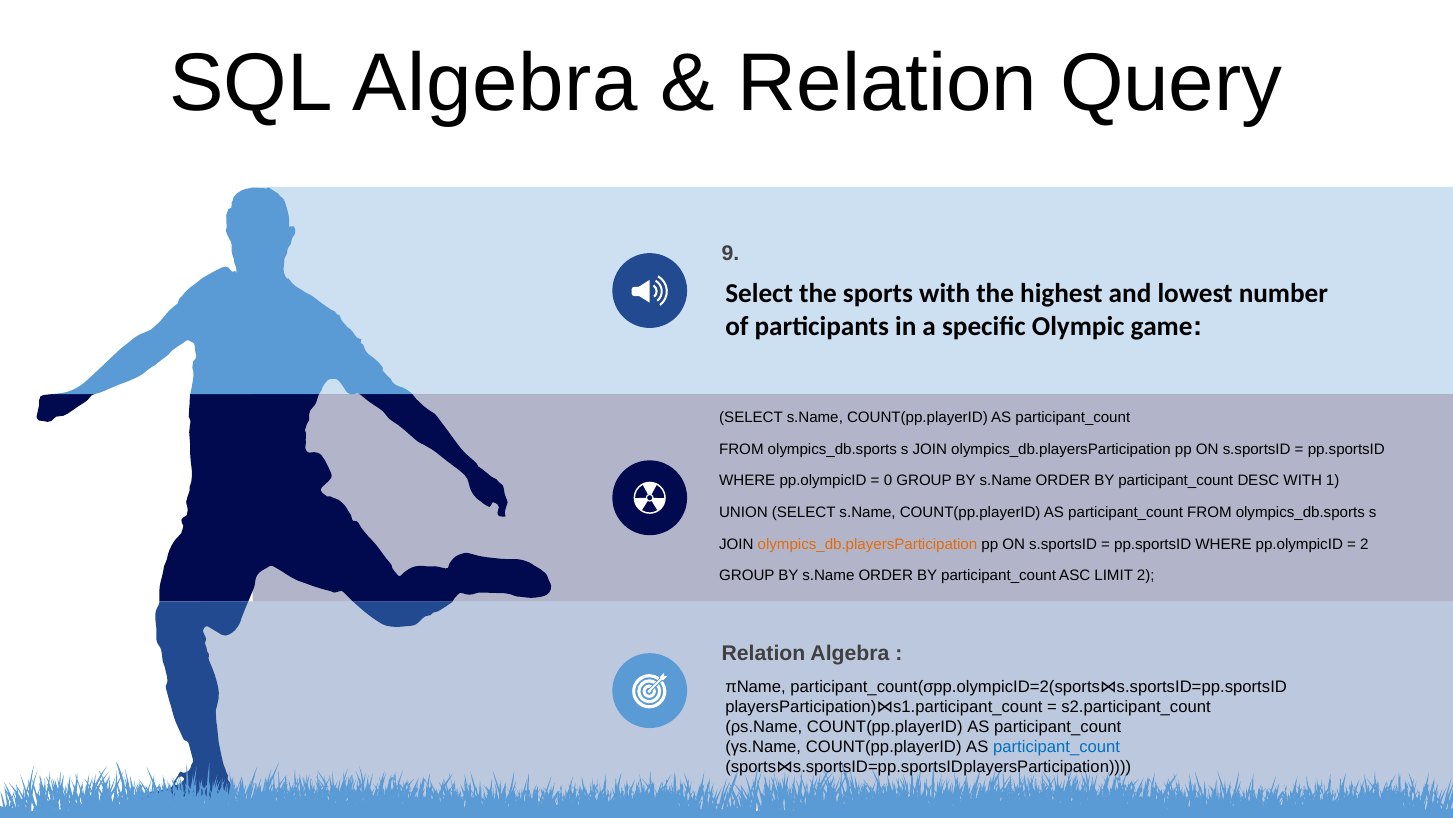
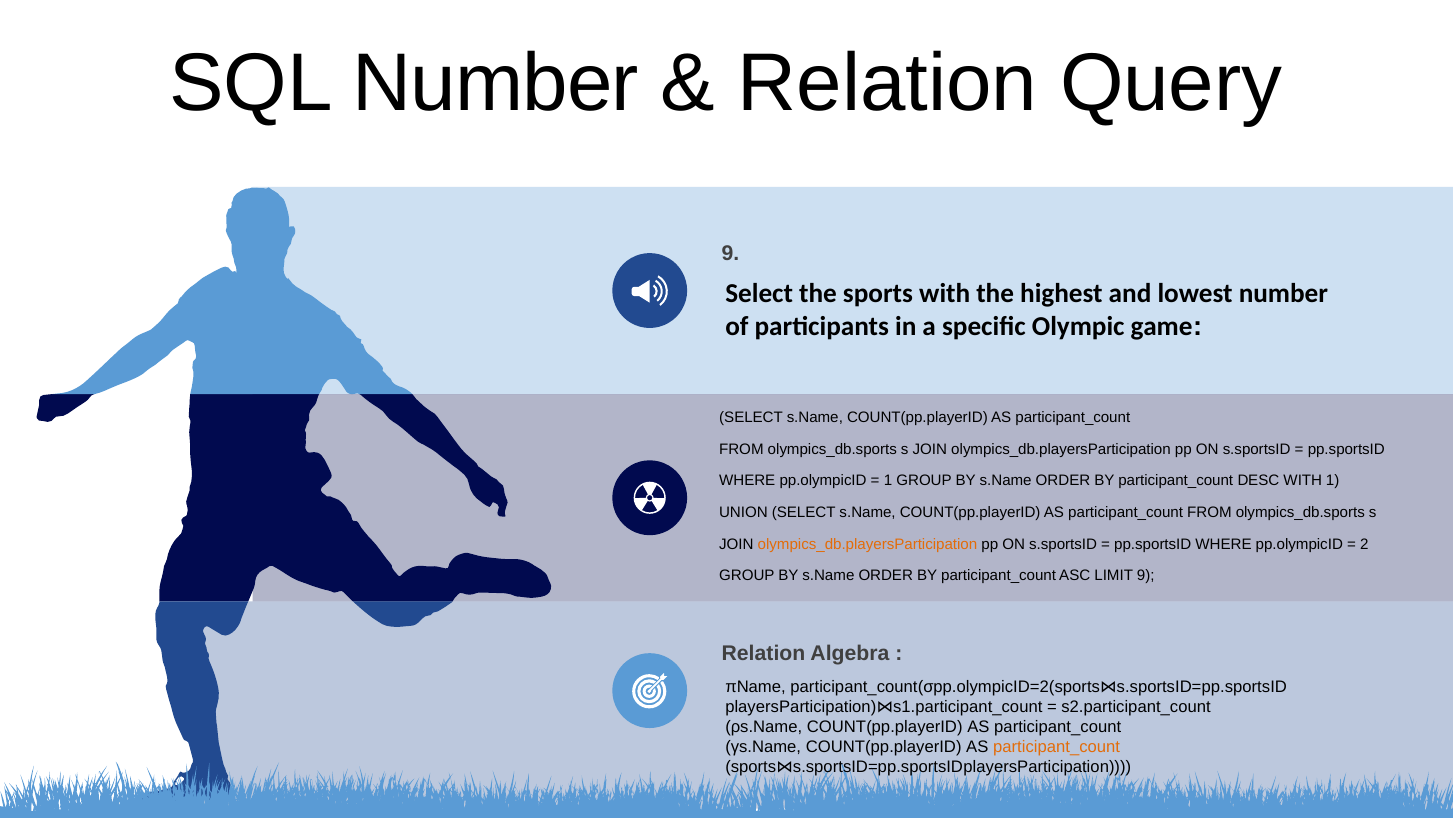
SQL Algebra: Algebra -> Number
0 at (888, 481): 0 -> 1
LIMIT 2: 2 -> 9
participant_count at (1057, 746) colour: blue -> orange
